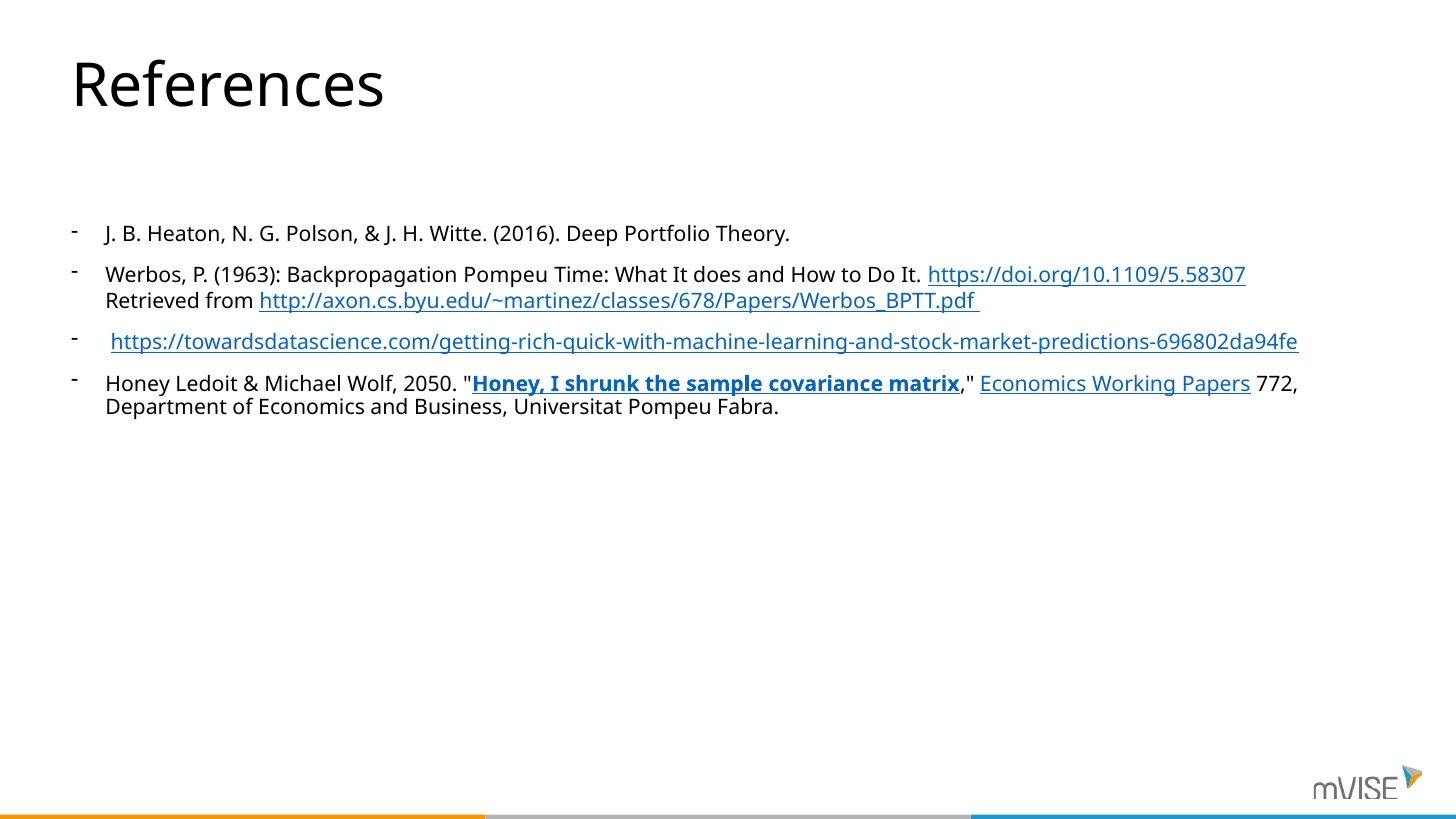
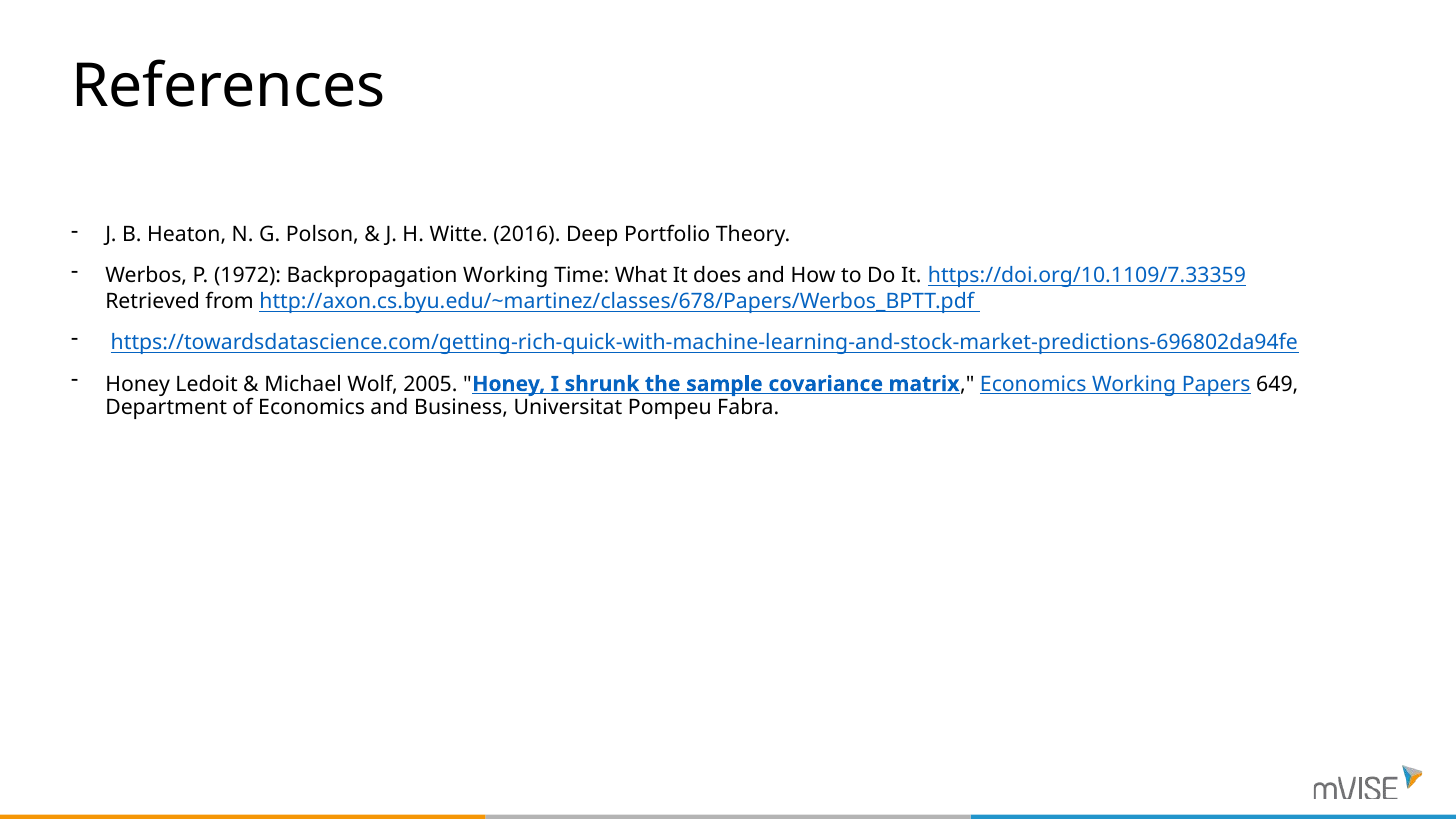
1963: 1963 -> 1972
Backpropagation Pompeu: Pompeu -> Working
https://doi.org/10.1109/5.58307: https://doi.org/10.1109/5.58307 -> https://doi.org/10.1109/7.33359
2050: 2050 -> 2005
772: 772 -> 649
